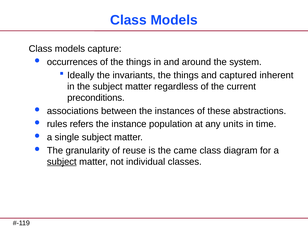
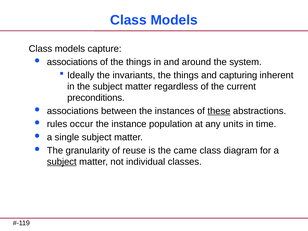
occurrences at (72, 62): occurrences -> associations
captured: captured -> capturing
these underline: none -> present
refers: refers -> occur
